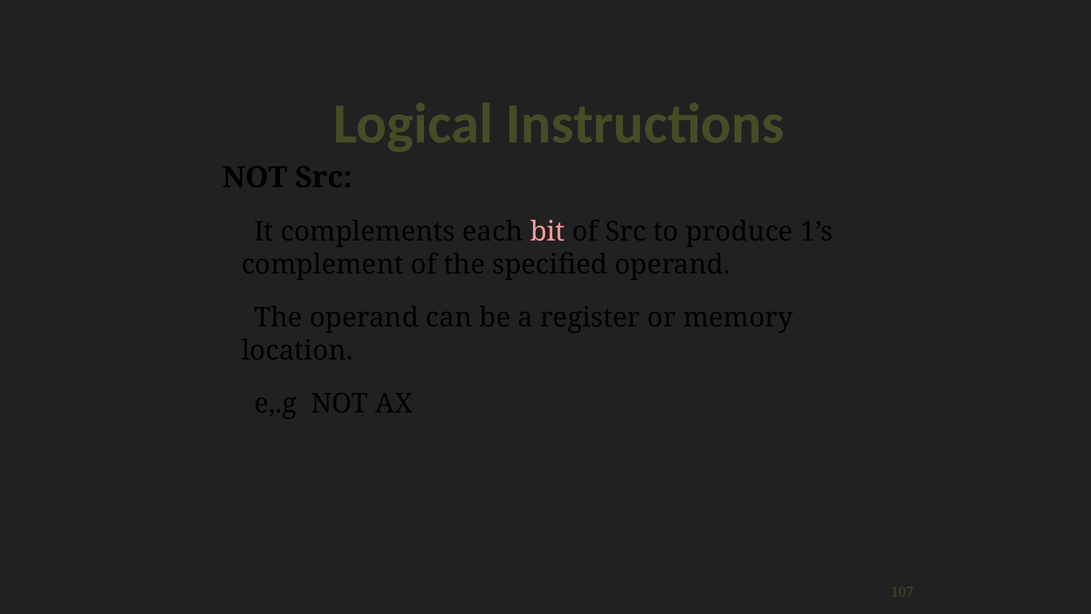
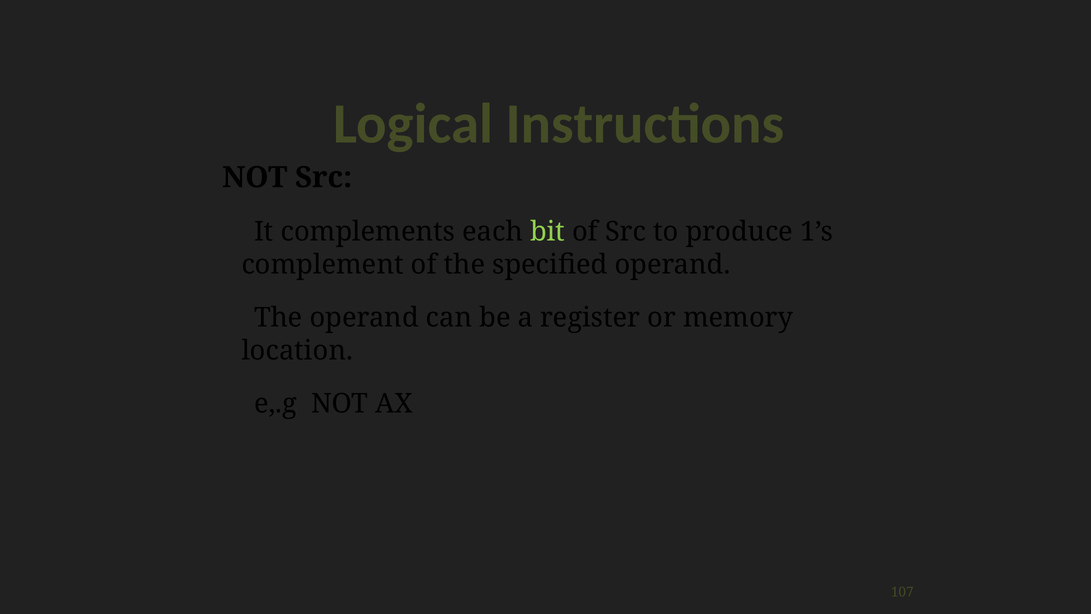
bit colour: pink -> light green
